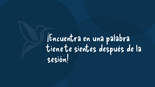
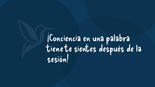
¡Encuentra: ¡Encuentra -> ¡Conciencia
